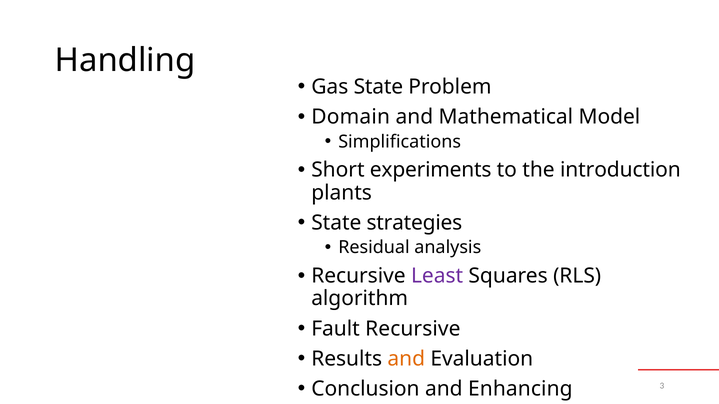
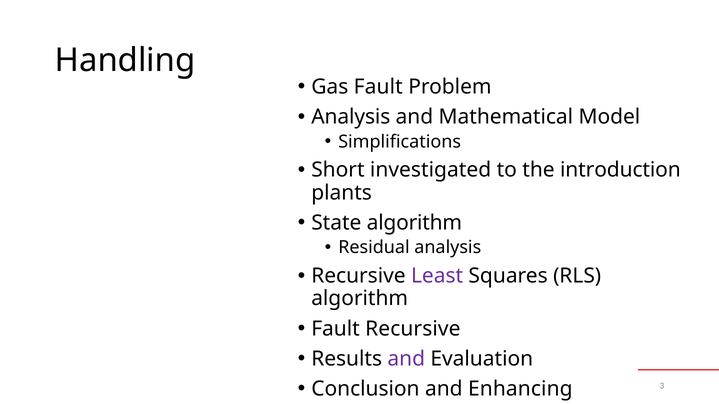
Gas State: State -> Fault
Domain at (351, 117): Domain -> Analysis
experiments: experiments -> investigated
State strategies: strategies -> algorithm
and at (406, 359) colour: orange -> purple
